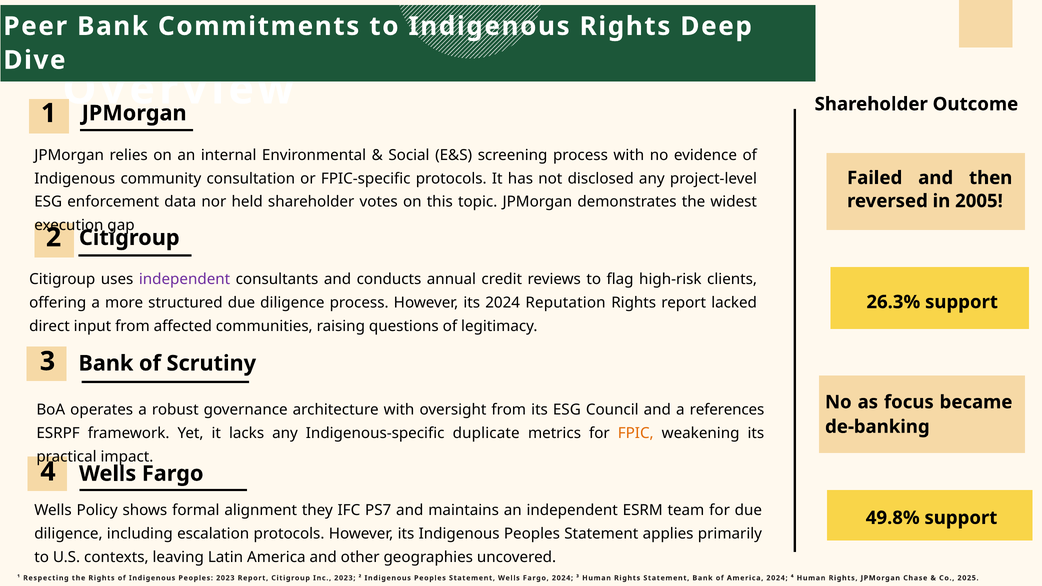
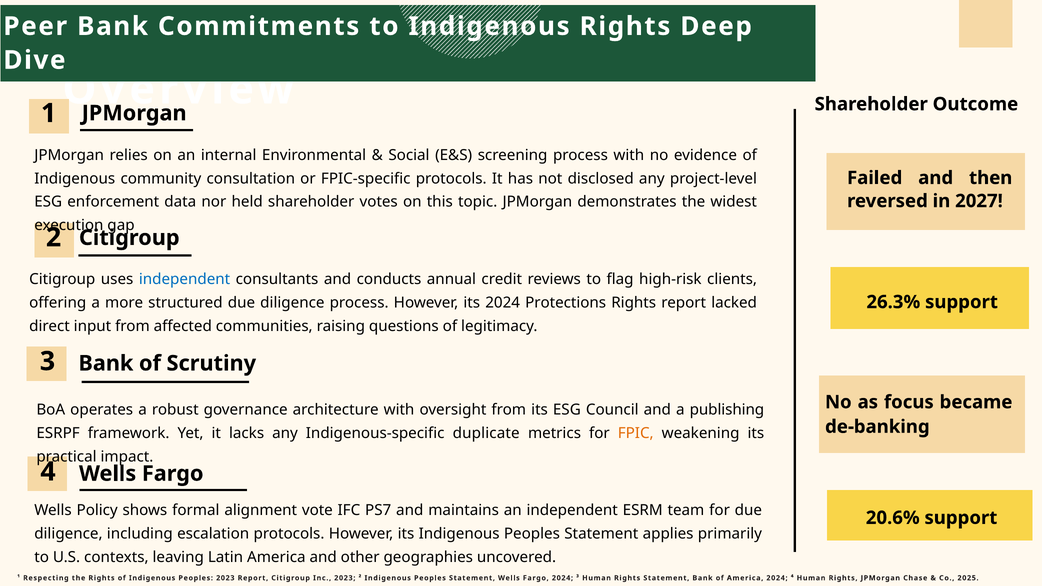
2005: 2005 -> 2027
independent at (185, 280) colour: purple -> blue
Reputation: Reputation -> Protections
references: references -> publishing
they: they -> vote
49.8%: 49.8% -> 20.6%
